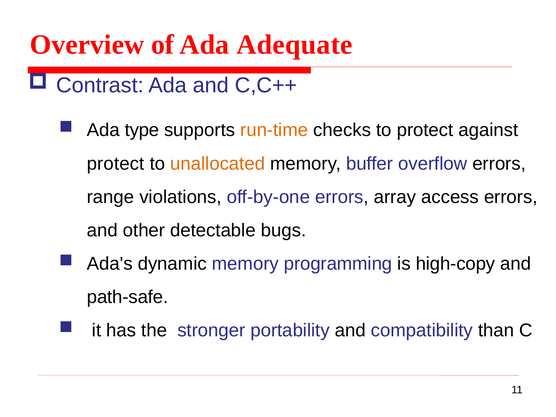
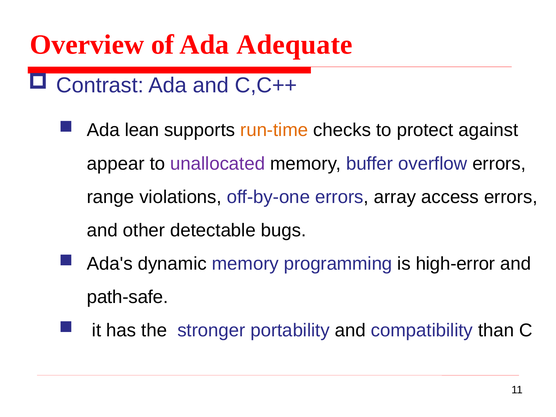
type: type -> lean
protect at (116, 164): protect -> appear
unallocated colour: orange -> purple
high-copy: high-copy -> high-error
